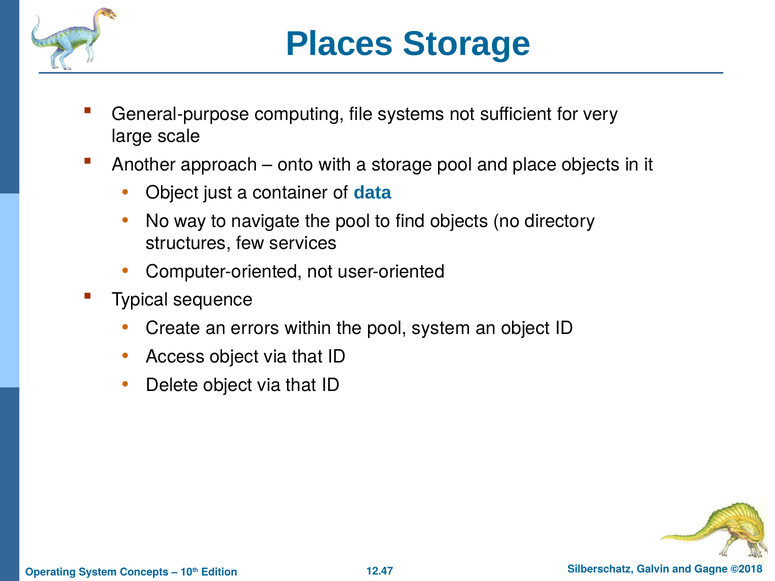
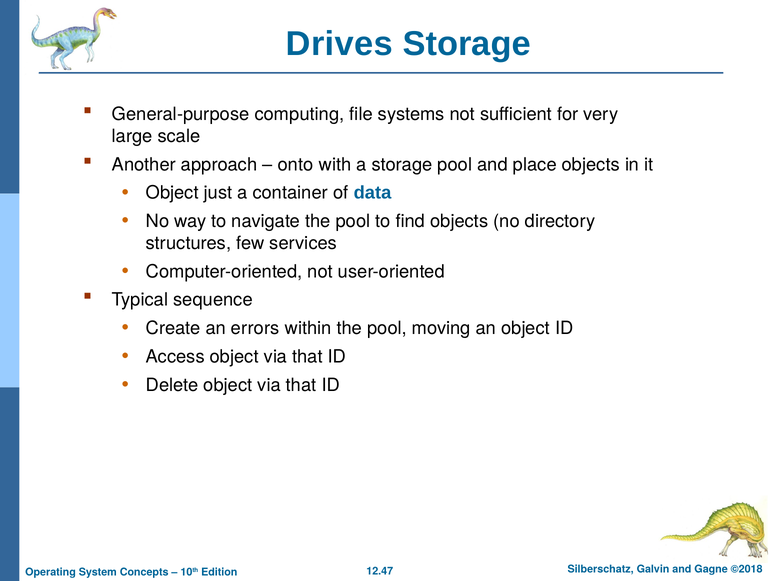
Places: Places -> Drives
pool system: system -> moving
